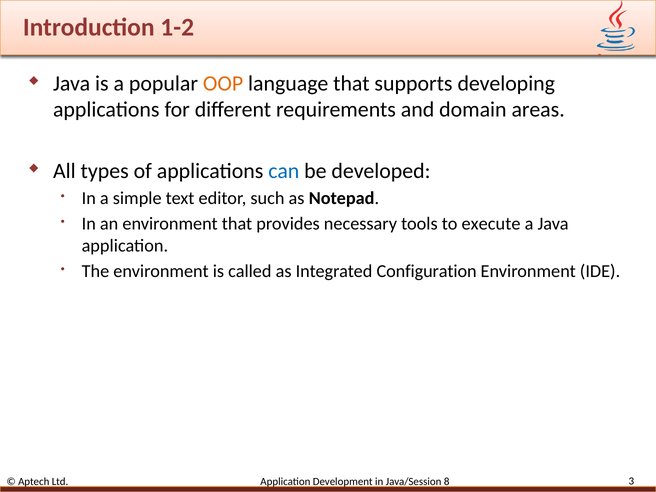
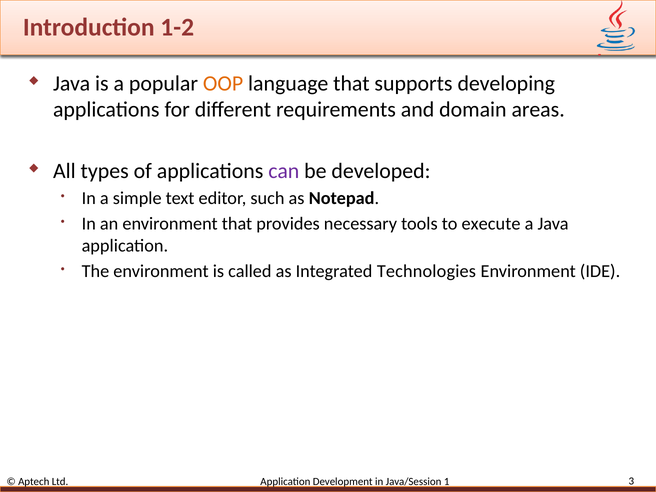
can colour: blue -> purple
Configuration: Configuration -> Technologies
8: 8 -> 1
